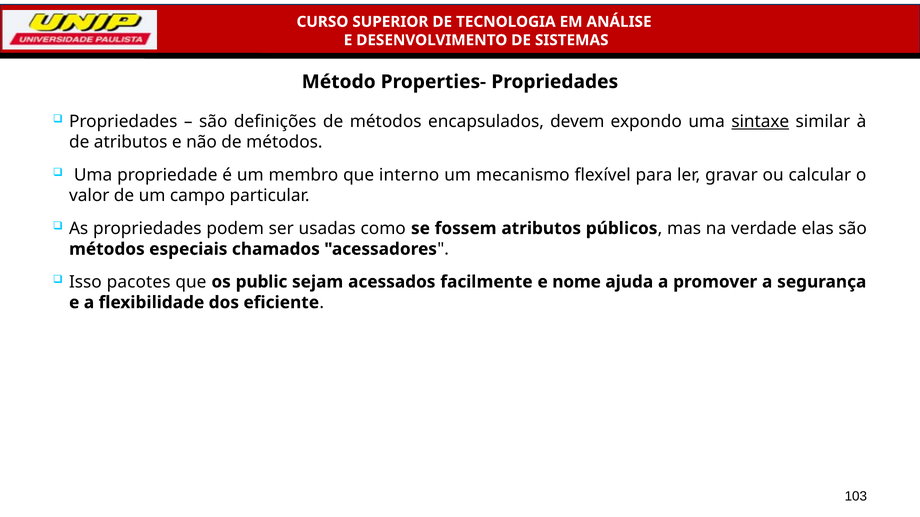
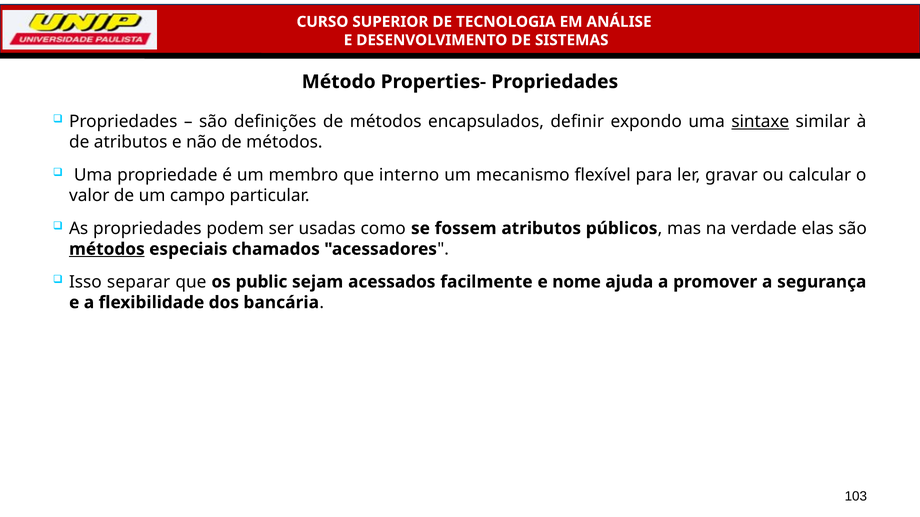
devem: devem -> definir
métodos at (107, 249) underline: none -> present
pacotes: pacotes -> separar
eficiente: eficiente -> bancária
